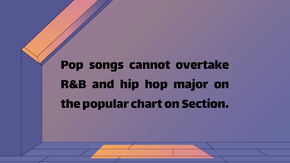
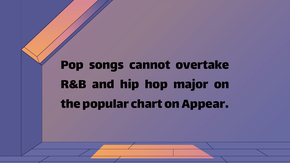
Section: Section -> Appear
